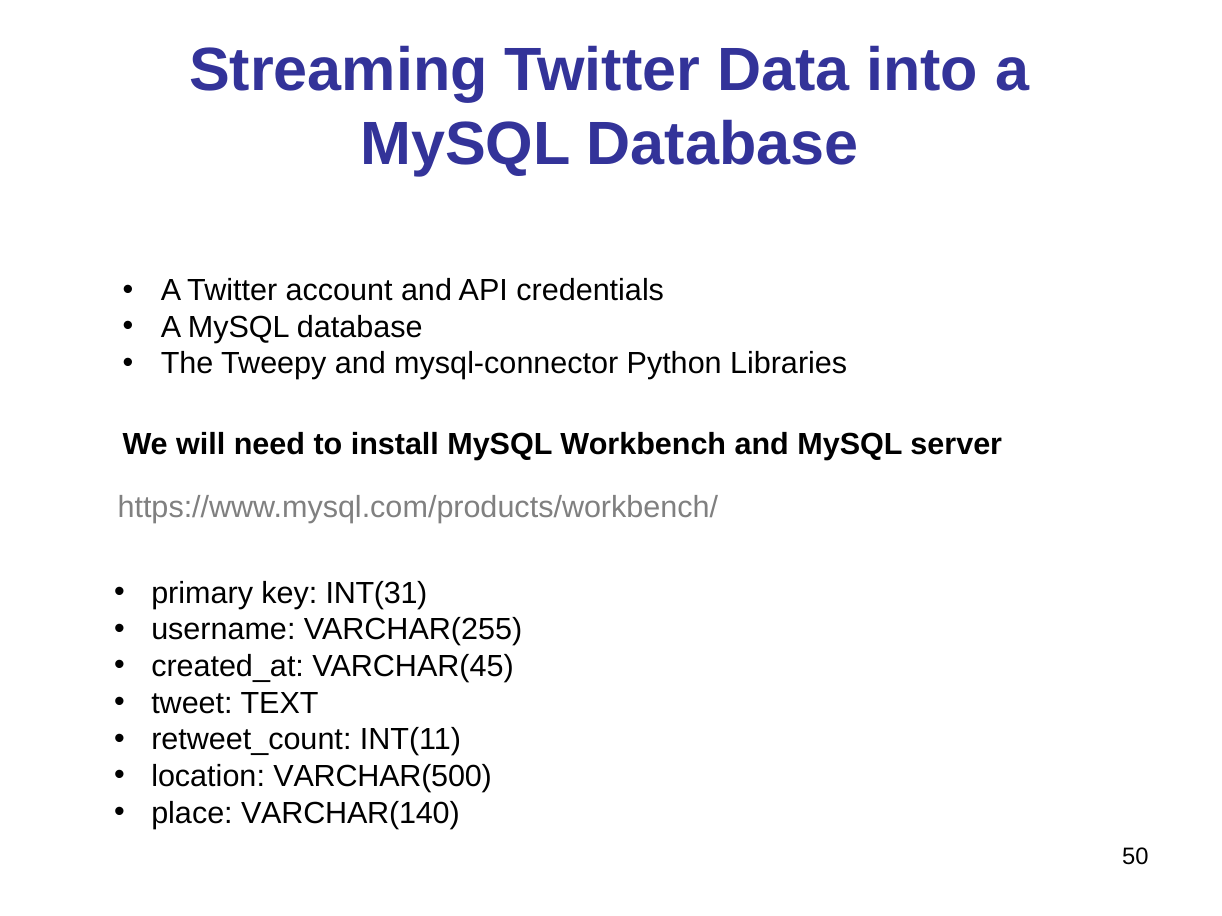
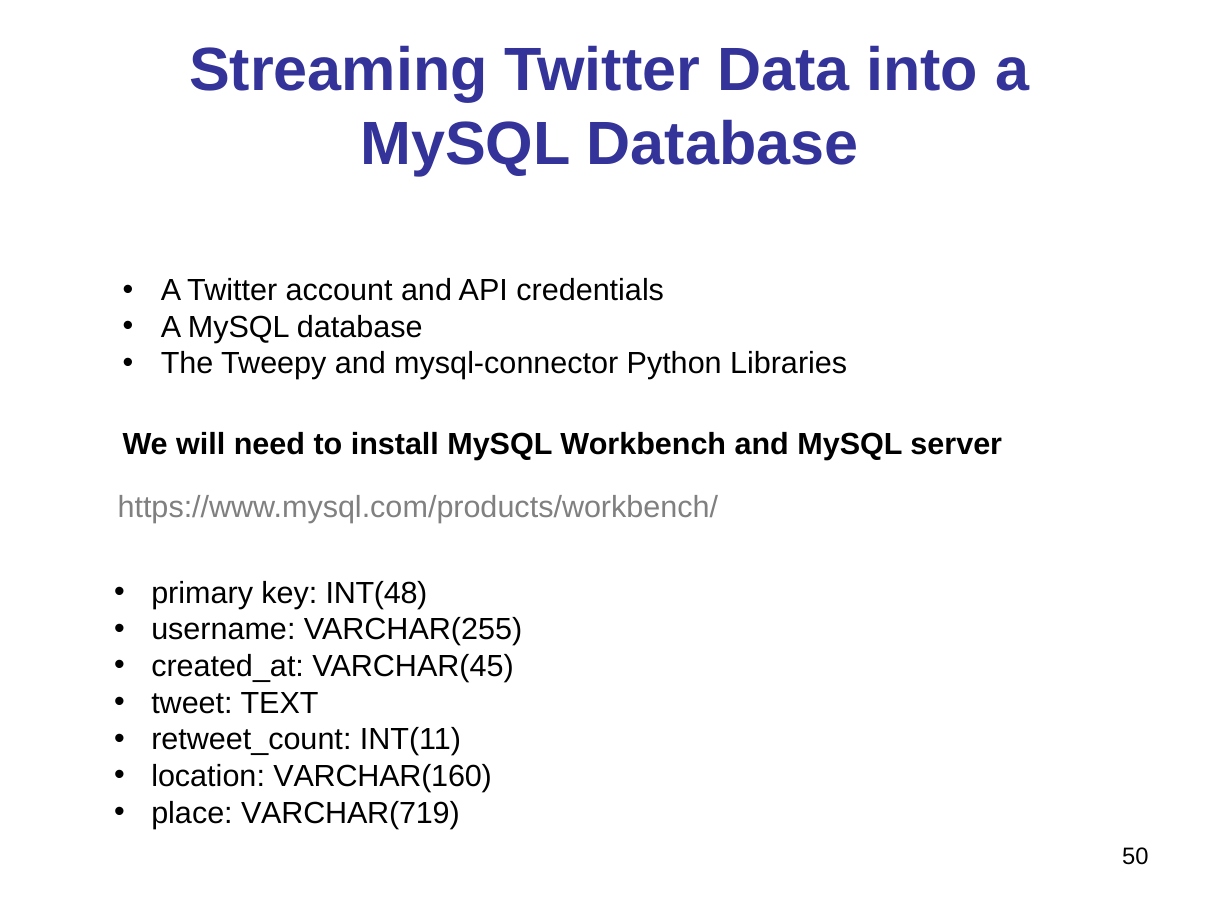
INT(31: INT(31 -> INT(48
VARCHAR(500: VARCHAR(500 -> VARCHAR(160
VARCHAR(140: VARCHAR(140 -> VARCHAR(719
